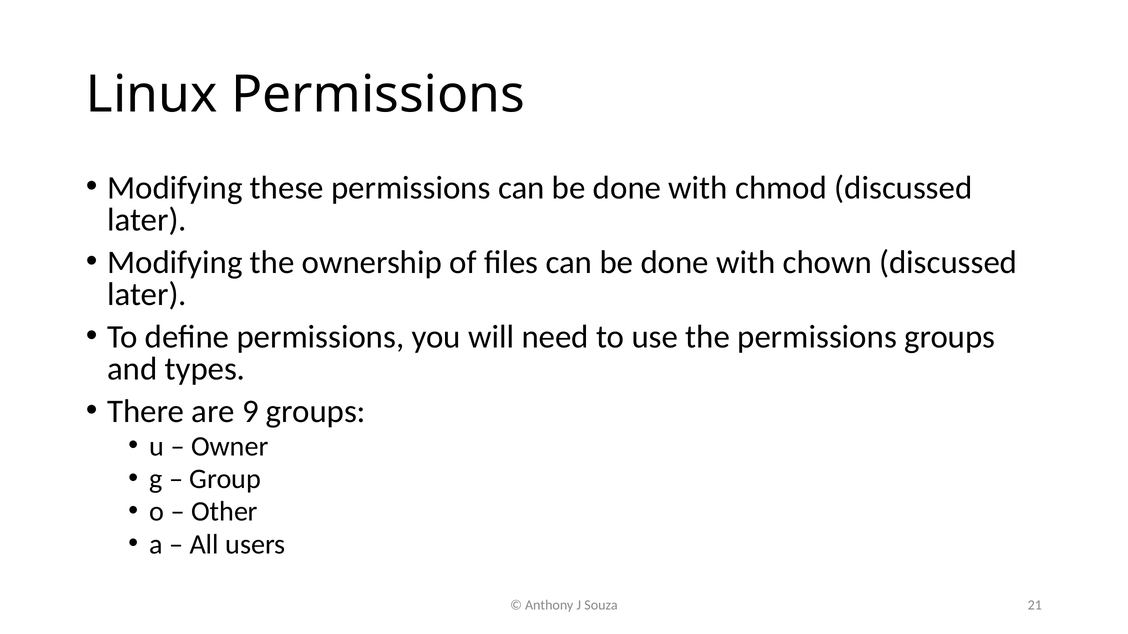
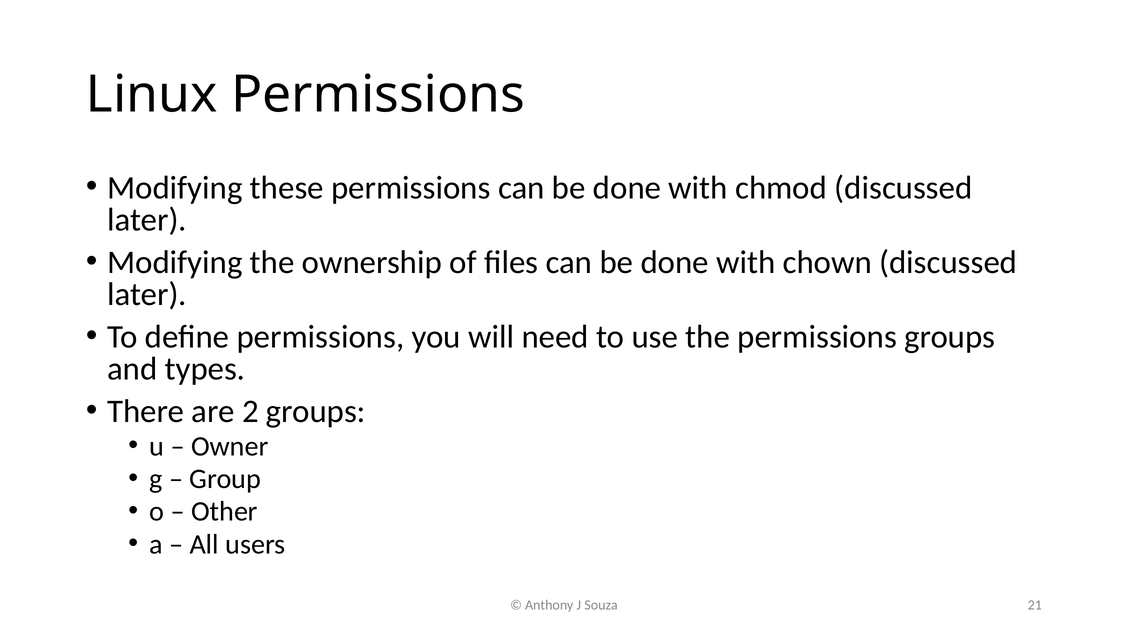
9: 9 -> 2
